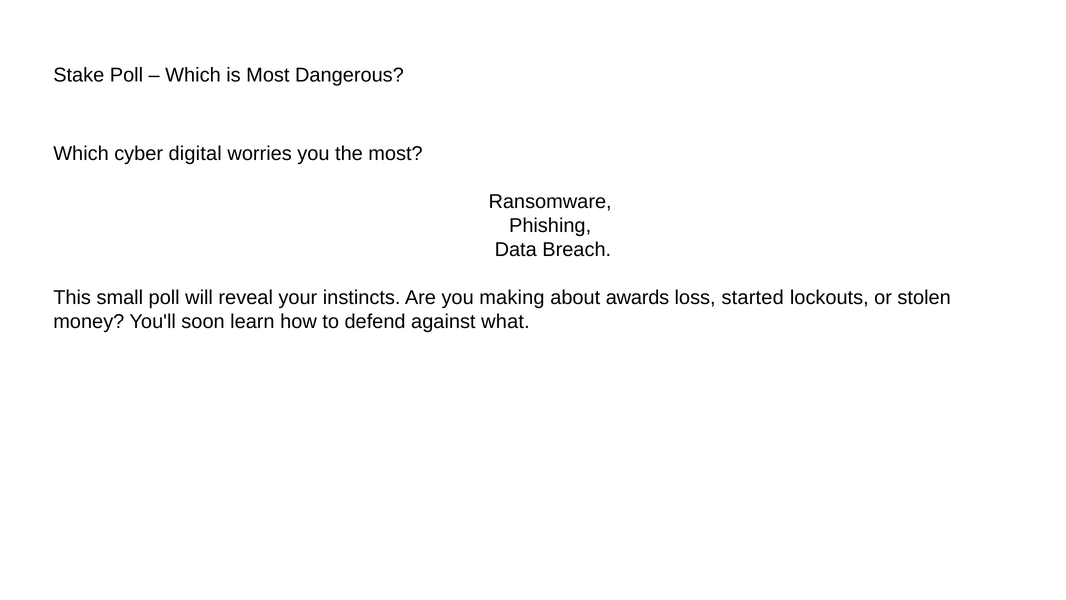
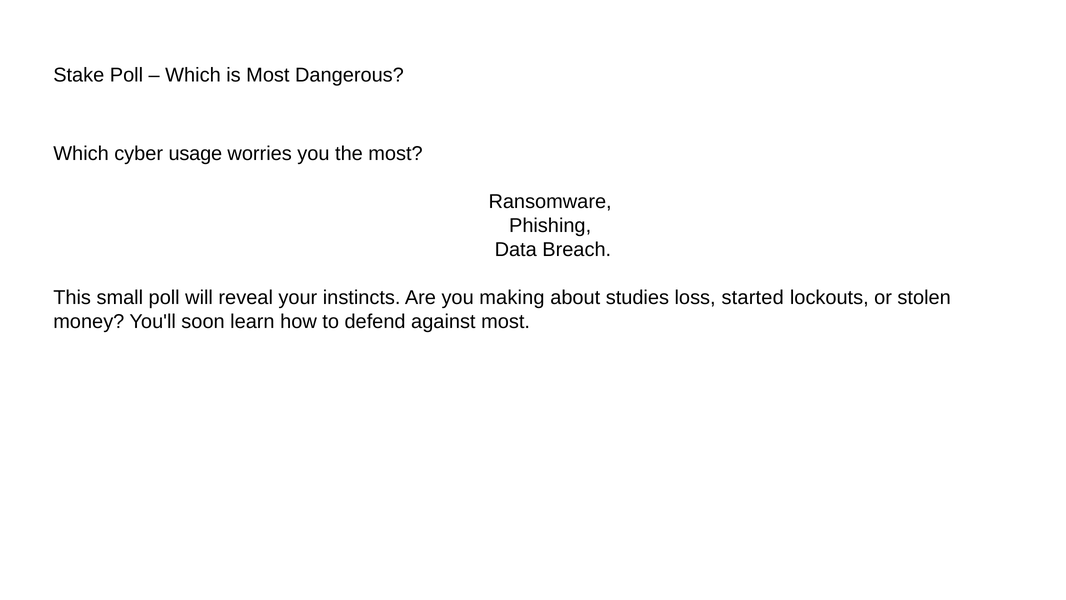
digital: digital -> usage
awards: awards -> studies
against what: what -> most
